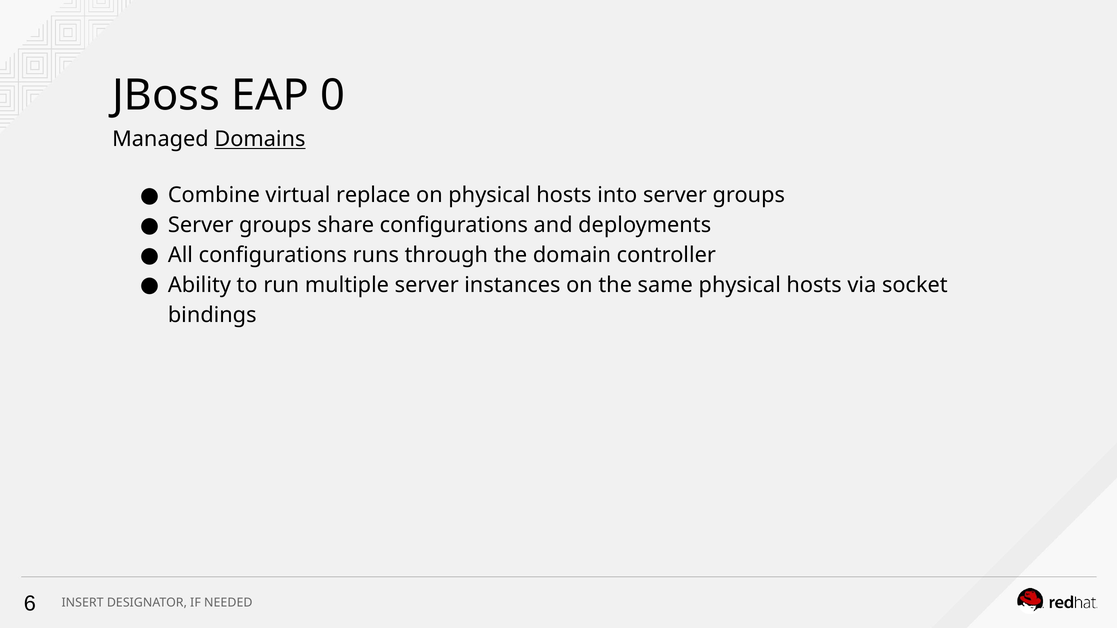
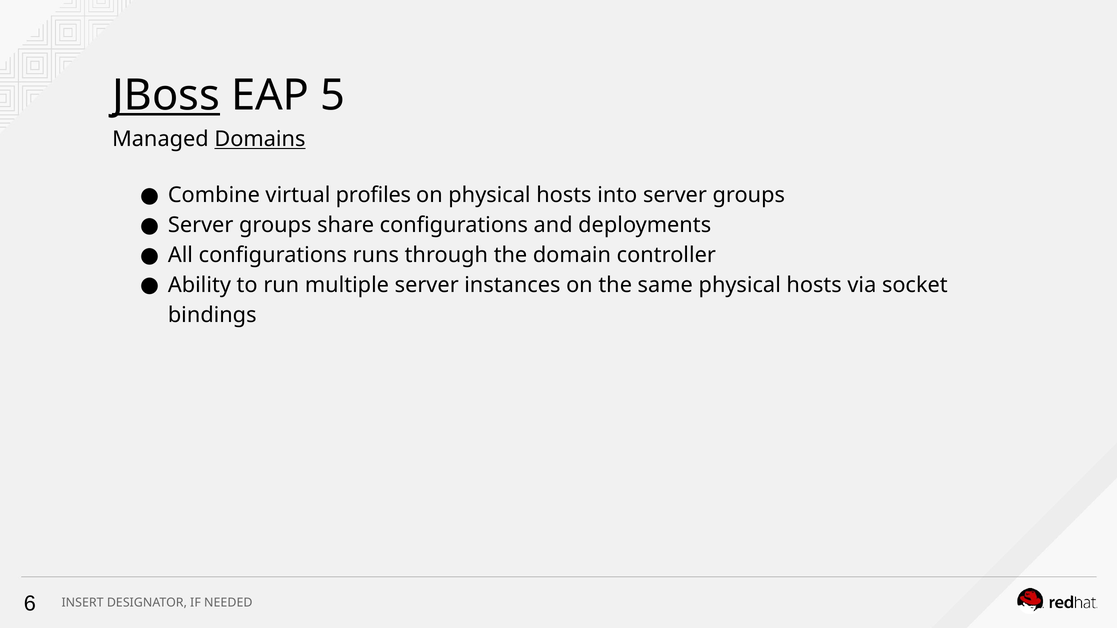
JBoss underline: none -> present
0: 0 -> 5
replace: replace -> profiles
